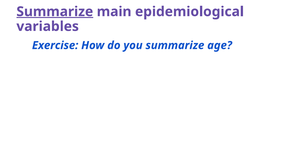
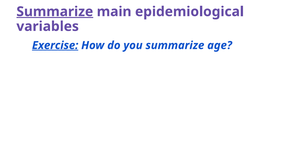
Exercise underline: none -> present
